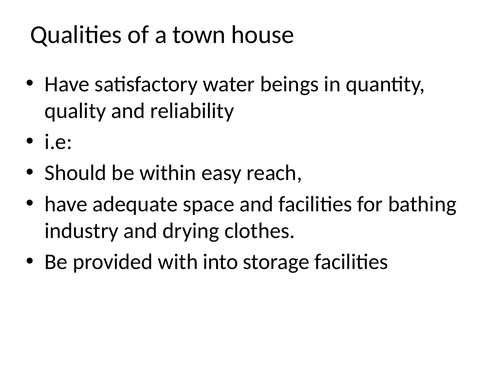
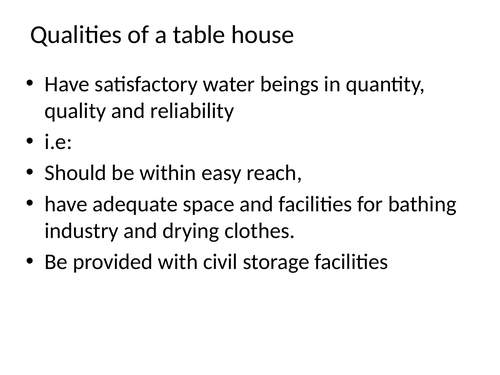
town: town -> table
into: into -> civil
